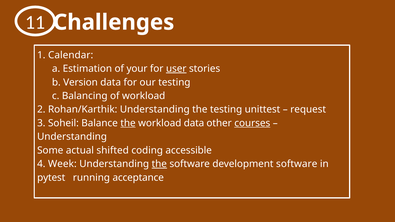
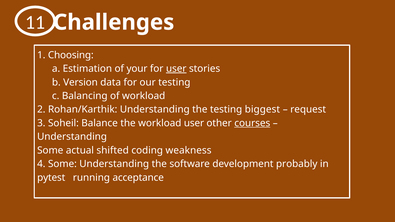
Calendar: Calendar -> Choosing
unittest: unittest -> biggest
the at (128, 123) underline: present -> none
workload data: data -> user
accessible: accessible -> weakness
4 Week: Week -> Some
the at (159, 164) underline: present -> none
development software: software -> probably
